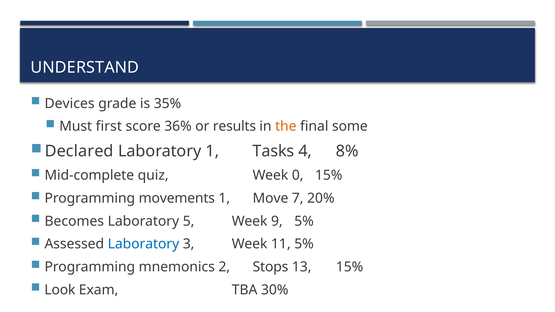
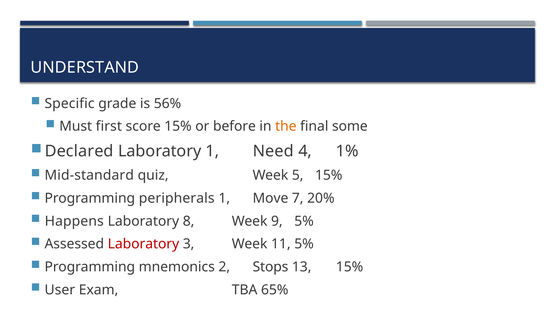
Devices: Devices -> Specific
35%: 35% -> 56%
score 36%: 36% -> 15%
results: results -> before
Tasks: Tasks -> Need
8%: 8% -> 1%
Mid-complete: Mid-complete -> Mid-standard
0: 0 -> 5
movements: movements -> peripherals
Becomes: Becomes -> Happens
5: 5 -> 8
Laboratory at (143, 244) colour: blue -> red
Look: Look -> User
30%: 30% -> 65%
